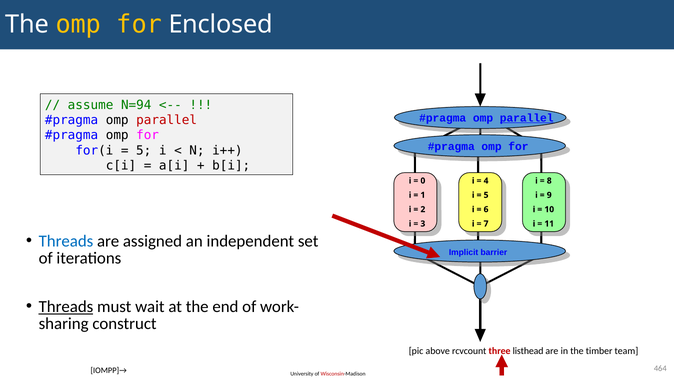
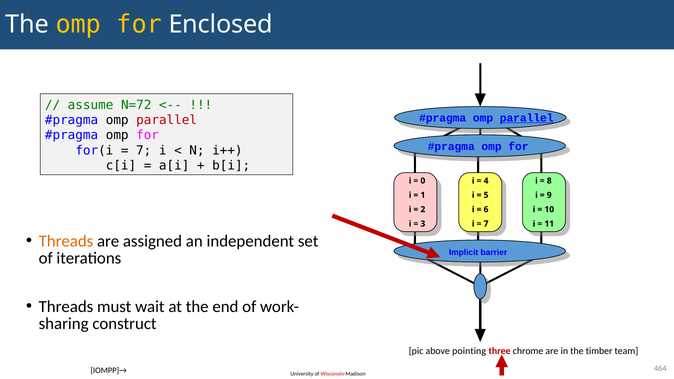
N=94: N=94 -> N=72
5 at (144, 150): 5 -> 7
Threads at (66, 241) colour: blue -> orange
Threads at (66, 307) underline: present -> none
rcvcount: rcvcount -> pointing
listhead: listhead -> chrome
